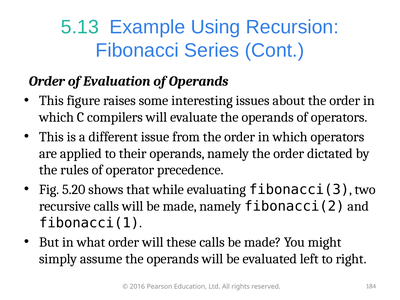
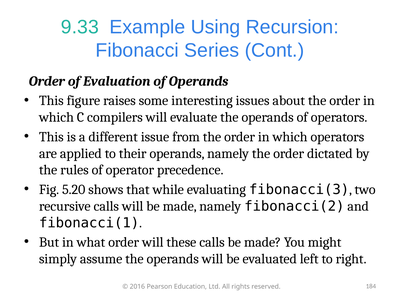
5.13: 5.13 -> 9.33
